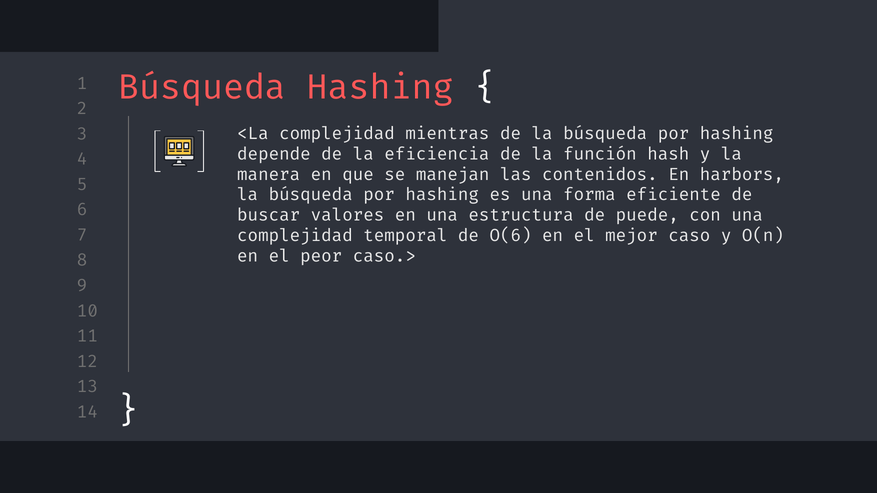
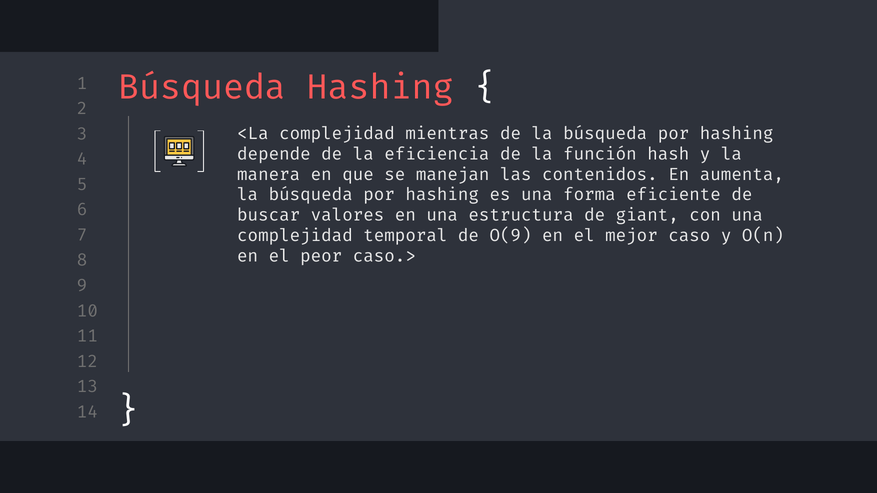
harbors: harbors -> aumenta
puede: puede -> giant
O(6: O(6 -> O(9
